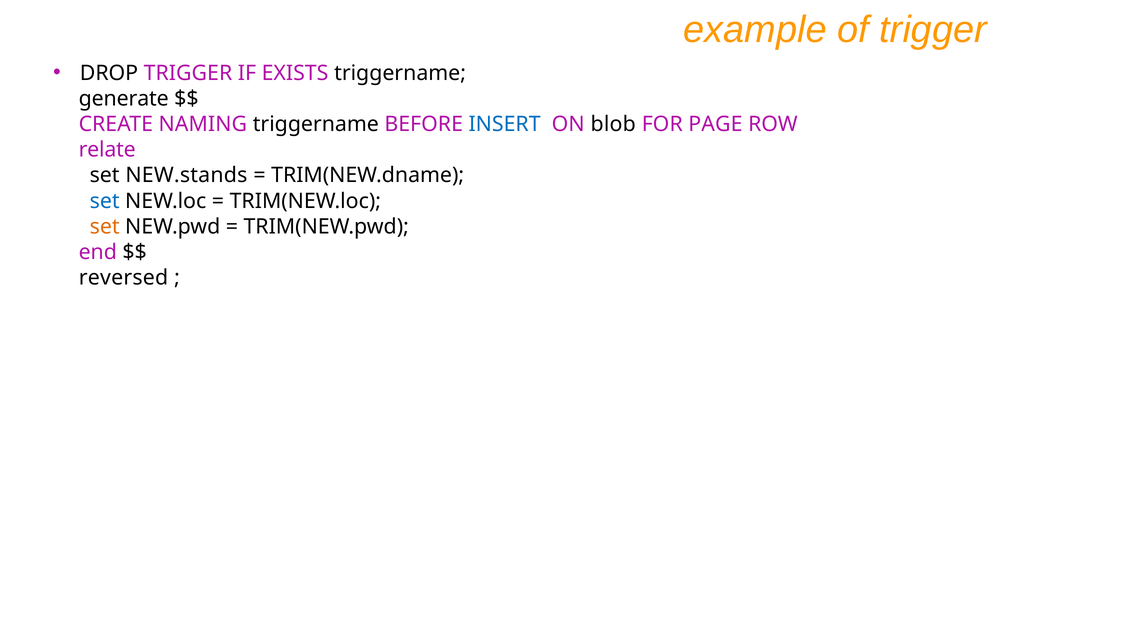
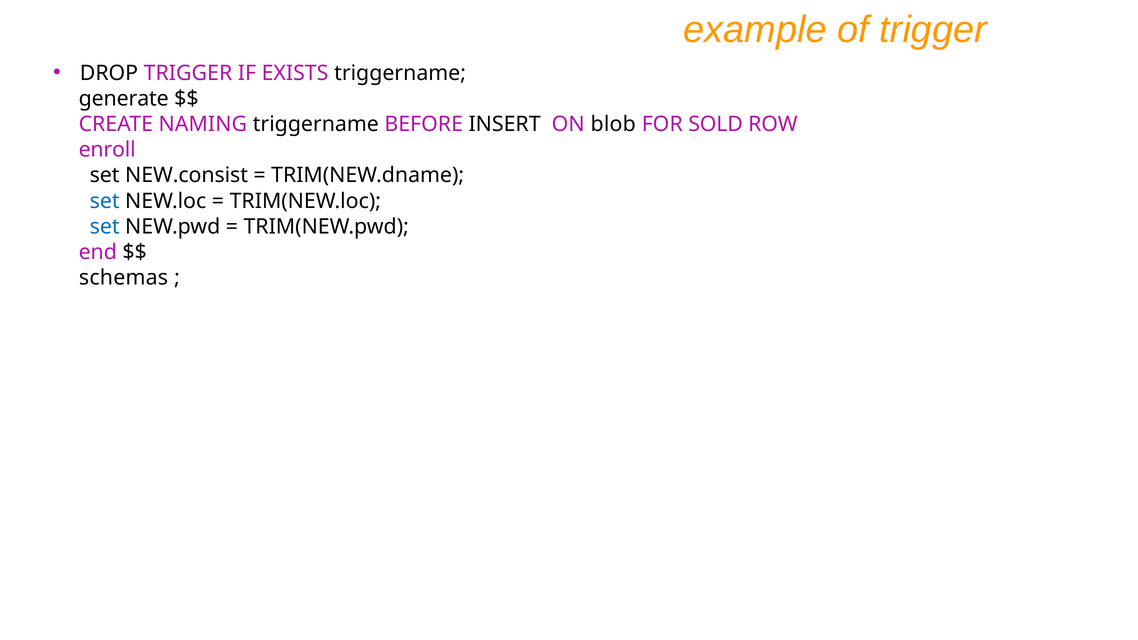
INSERT colour: blue -> black
PAGE: PAGE -> SOLD
relate: relate -> enroll
NEW.stands: NEW.stands -> NEW.consist
set at (105, 227) colour: orange -> blue
reversed: reversed -> schemas
